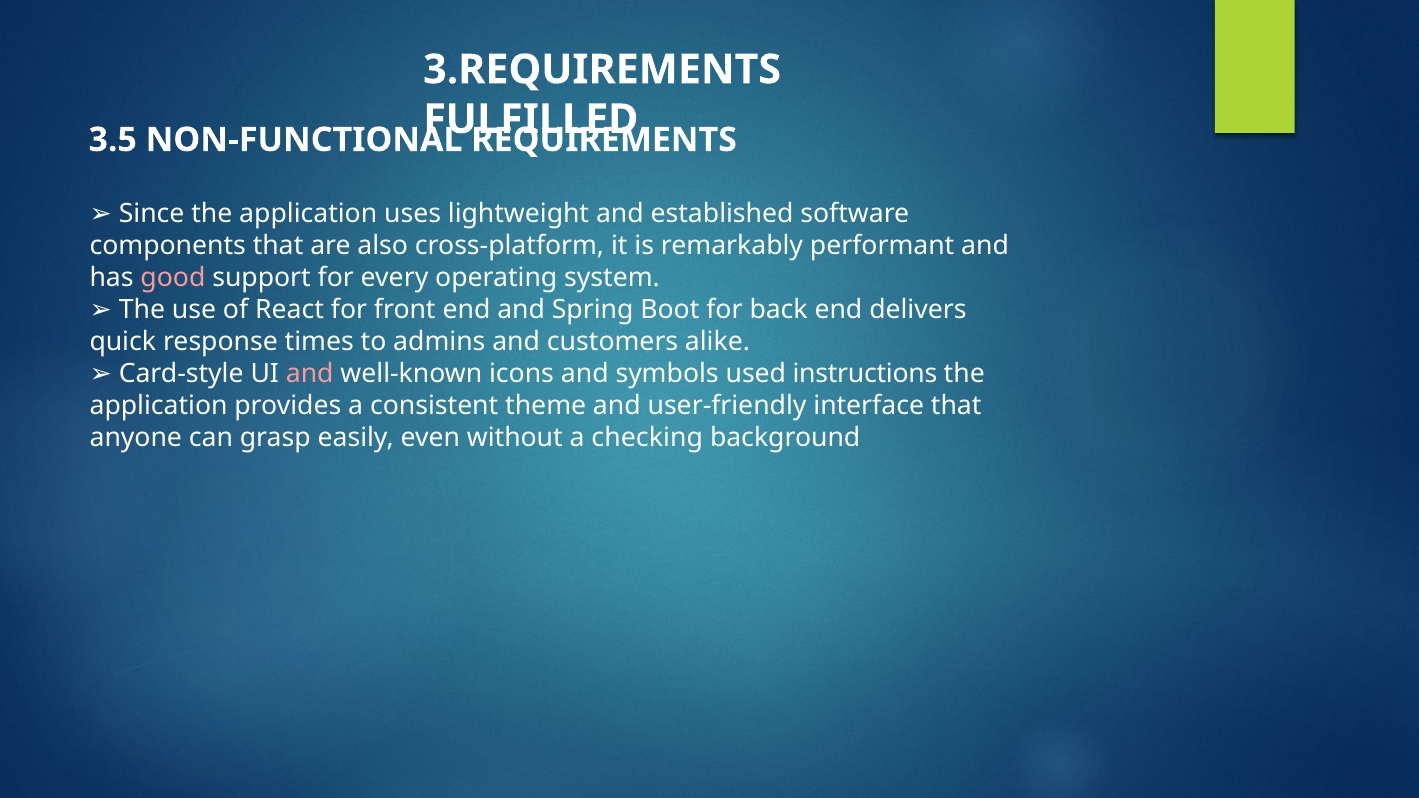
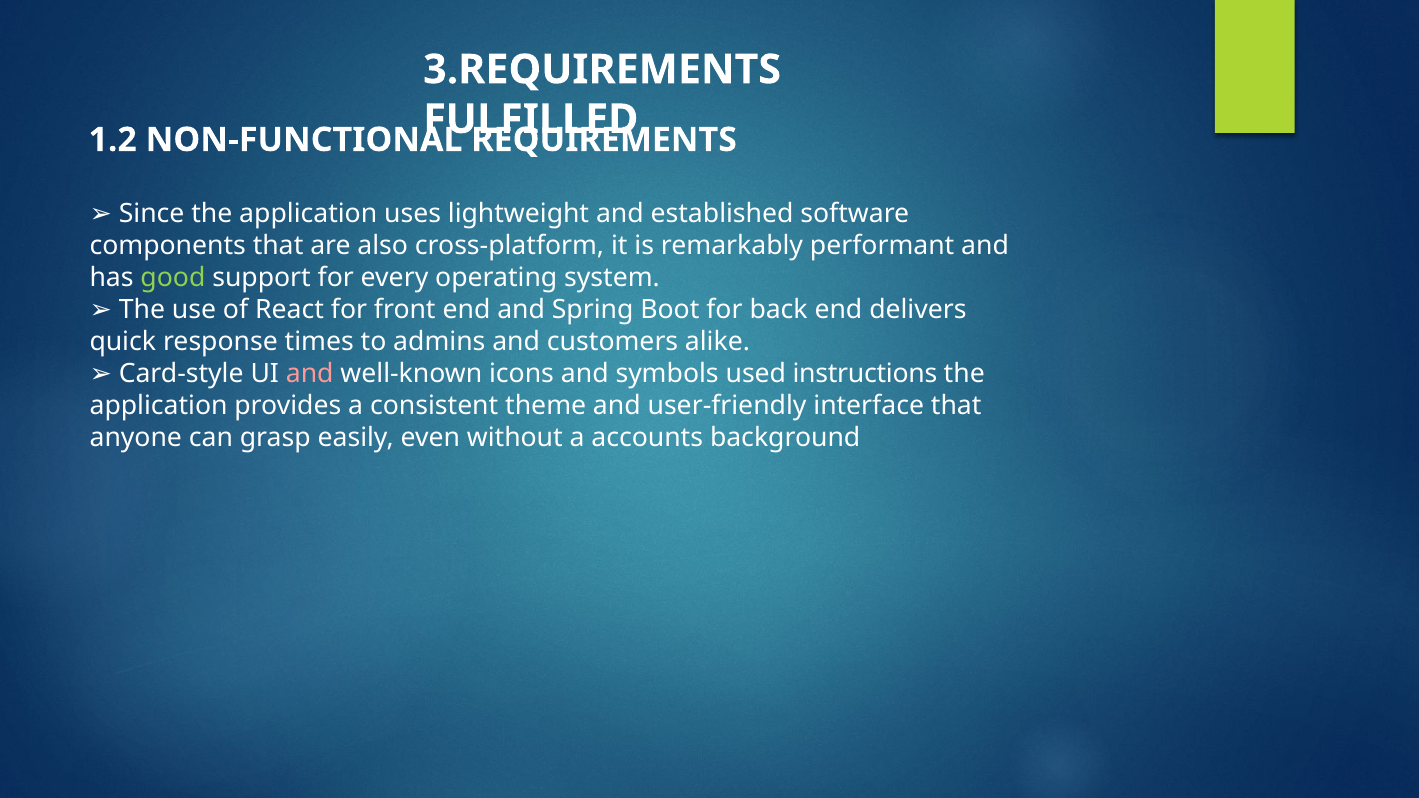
3.5: 3.5 -> 1.2
good colour: pink -> light green
checking: checking -> accounts
